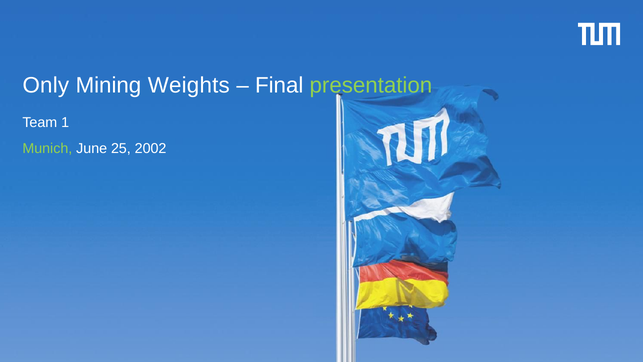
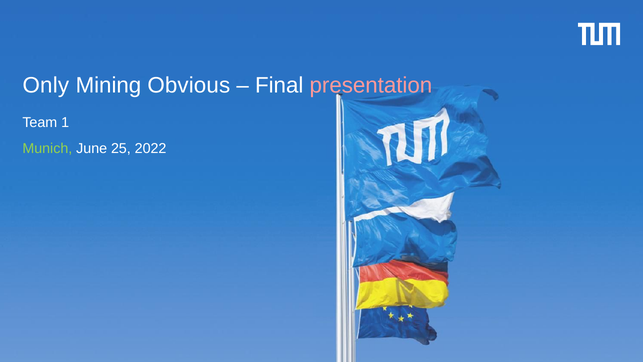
Weights: Weights -> Obvious
presentation colour: light green -> pink
2002: 2002 -> 2022
